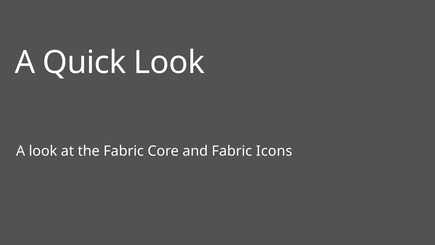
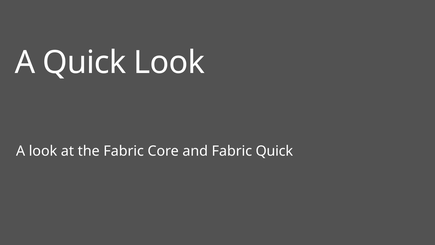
Fabric Icons: Icons -> Quick
